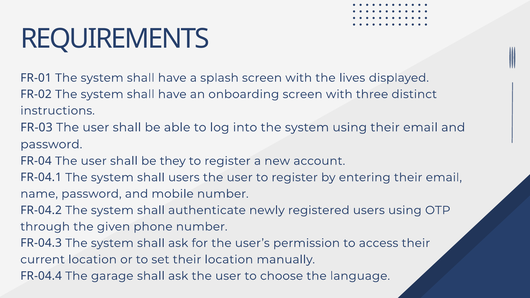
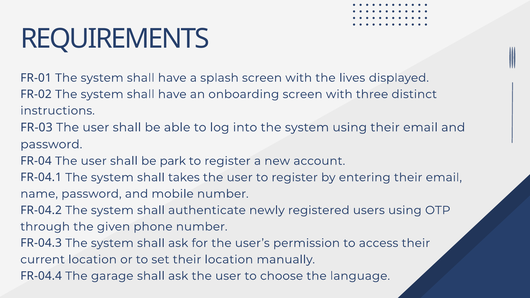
they: they -> park
shall users: users -> takes
